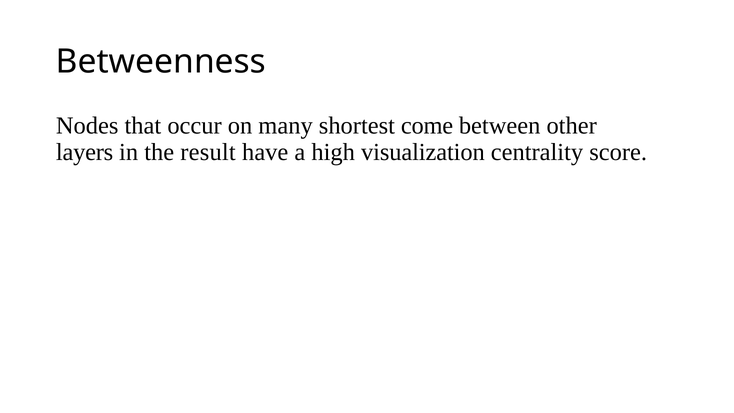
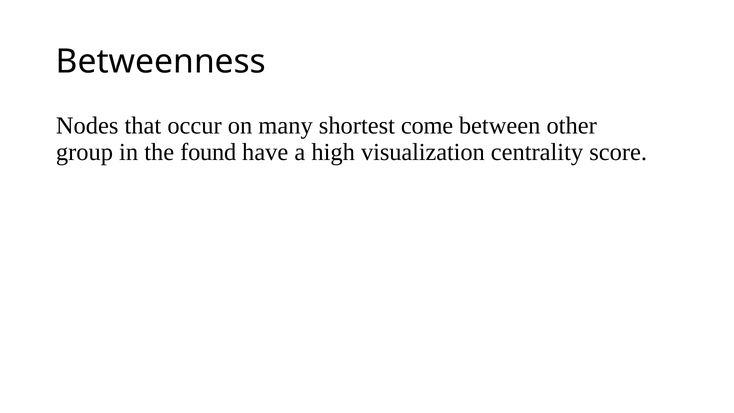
layers: layers -> group
result: result -> found
